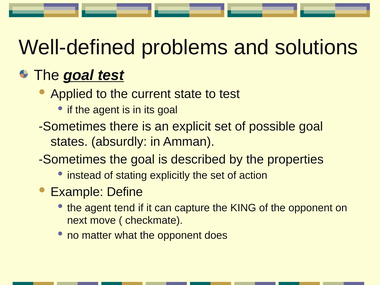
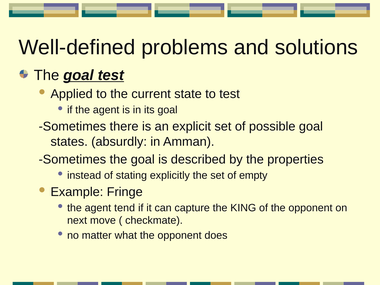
action: action -> empty
Define: Define -> Fringe
